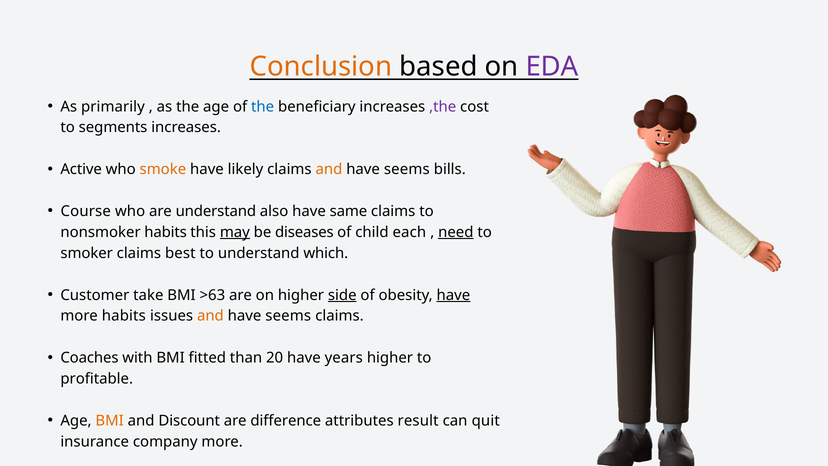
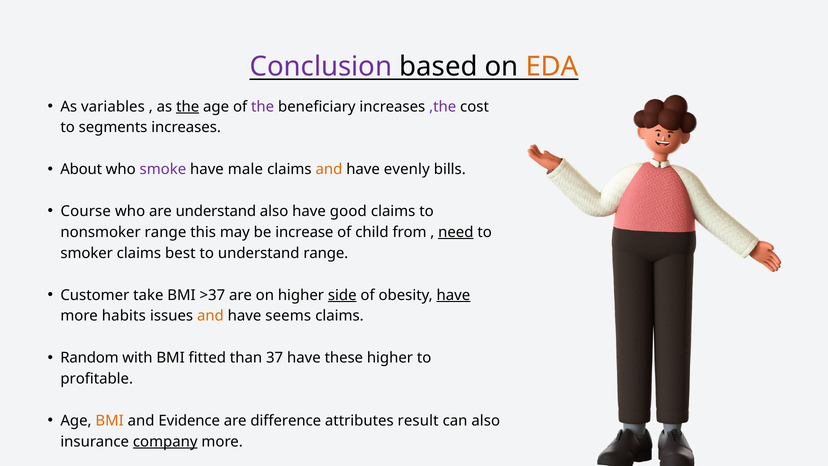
Conclusion colour: orange -> purple
EDA colour: purple -> orange
primarily: primarily -> variables
the at (188, 107) underline: none -> present
the at (263, 107) colour: blue -> purple
Active: Active -> About
smoke colour: orange -> purple
likely: likely -> male
seems at (407, 169): seems -> evenly
same: same -> good
nonsmoker habits: habits -> range
may underline: present -> none
diseases: diseases -> increase
each: each -> from
understand which: which -> range
>63: >63 -> >37
Coaches: Coaches -> Random
20: 20 -> 37
years: years -> these
Discount: Discount -> Evidence
can quit: quit -> also
company underline: none -> present
